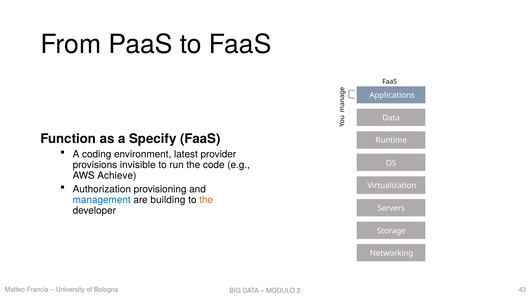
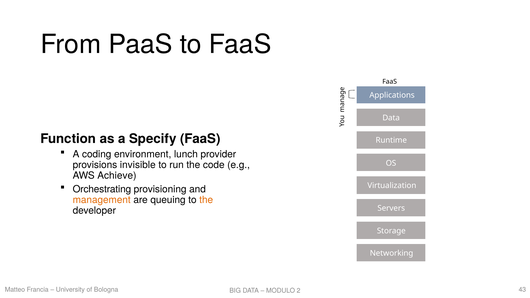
latest: latest -> lunch
Authorization: Authorization -> Orchestrating
management colour: blue -> orange
building: building -> queuing
